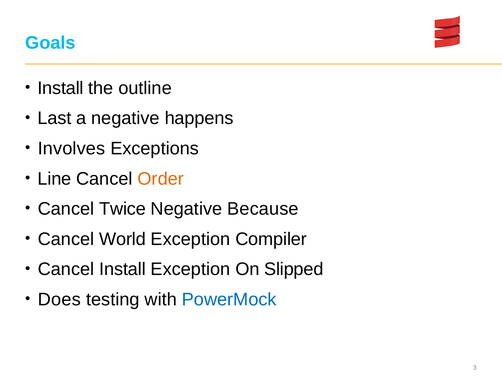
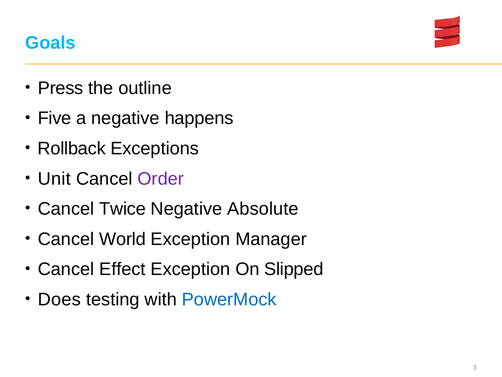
Install at (61, 88): Install -> Press
Last: Last -> Five
Involves: Involves -> Rollback
Line: Line -> Unit
Order colour: orange -> purple
Because: Because -> Absolute
Compiler: Compiler -> Manager
Cancel Install: Install -> Effect
